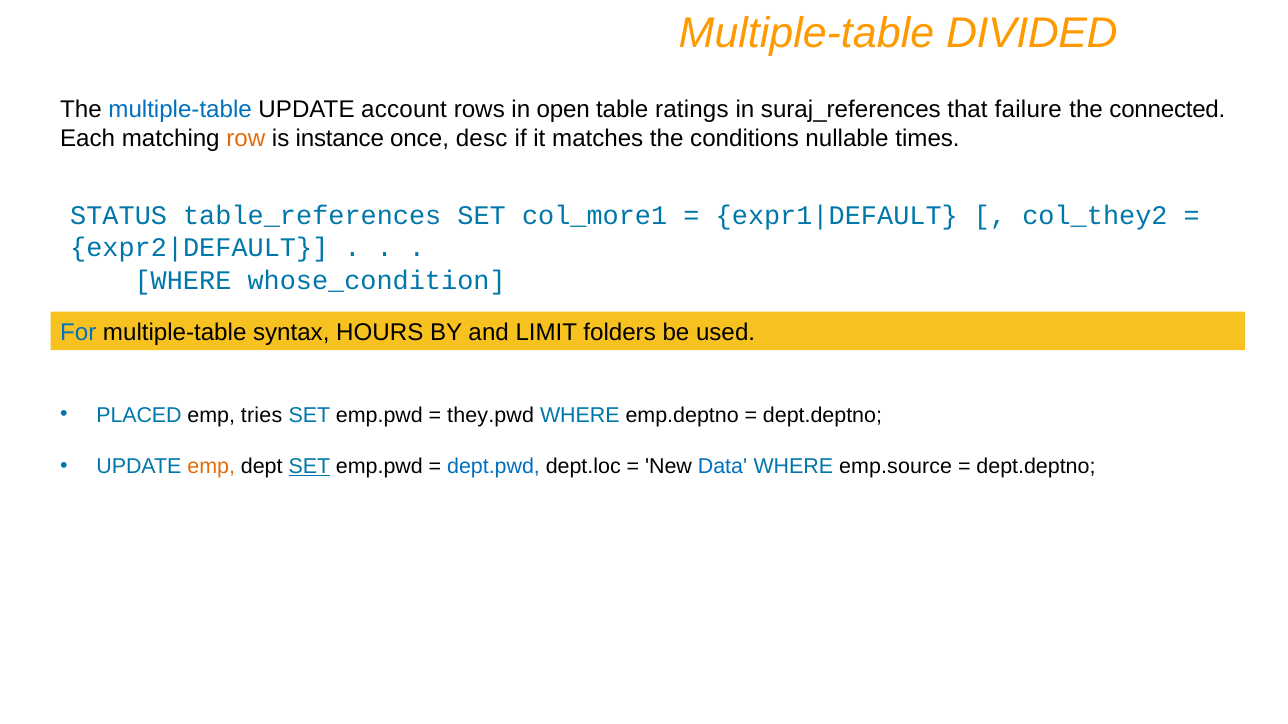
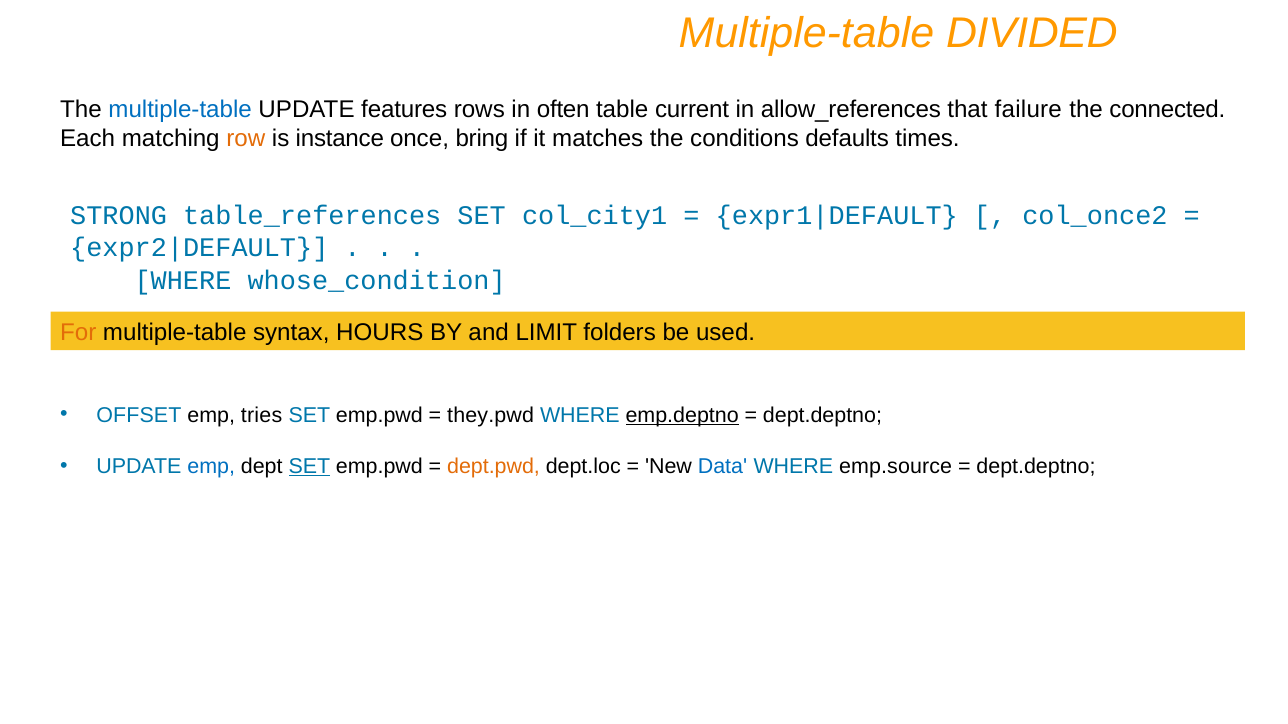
account: account -> features
open: open -> often
ratings: ratings -> current
suraj_references: suraj_references -> allow_references
desc: desc -> bring
nullable: nullable -> defaults
STATUS: STATUS -> STRONG
col_more1: col_more1 -> col_city1
col_they2: col_they2 -> col_once2
For colour: blue -> orange
PLACED: PLACED -> OFFSET
emp.deptno underline: none -> present
emp at (211, 467) colour: orange -> blue
dept.pwd colour: blue -> orange
